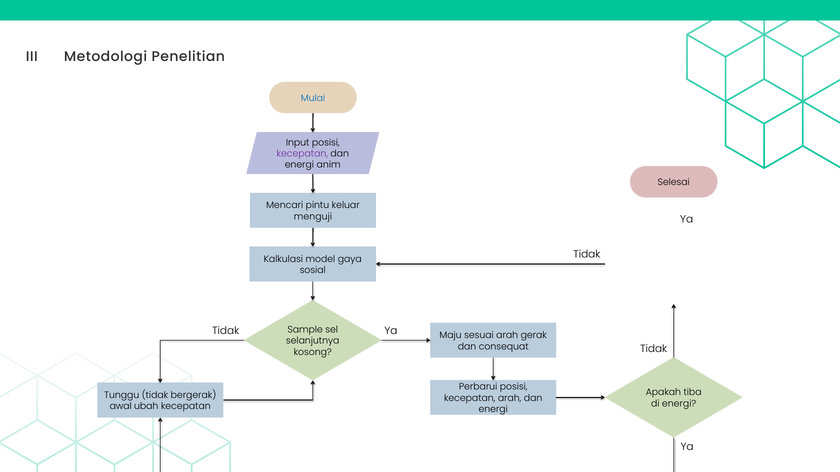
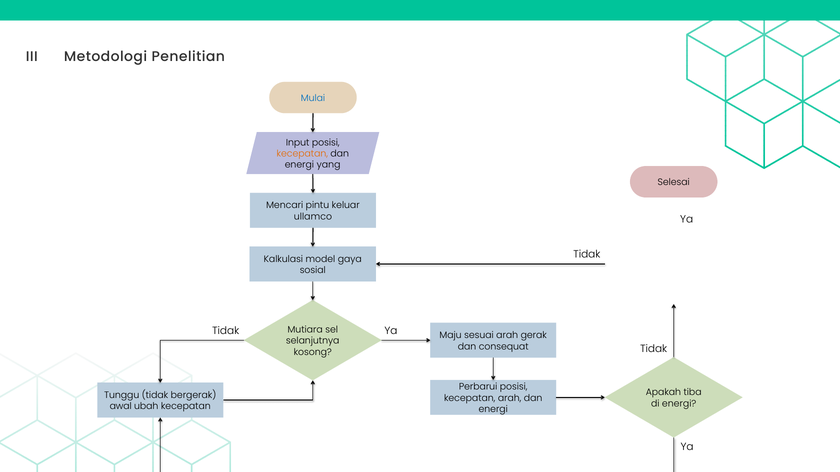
kecepatan at (302, 154) colour: purple -> orange
anim: anim -> yang
menguji: menguji -> ullamco
Sample: Sample -> Mutiara
